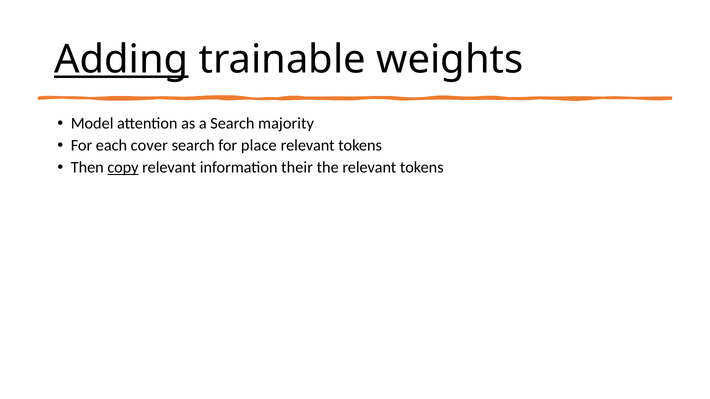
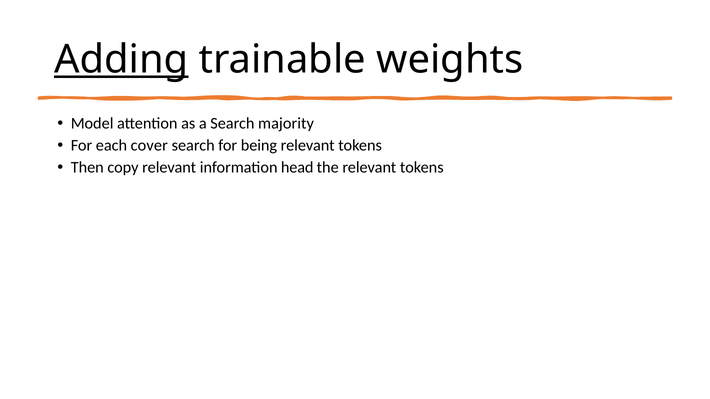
place: place -> being
copy underline: present -> none
their: their -> head
